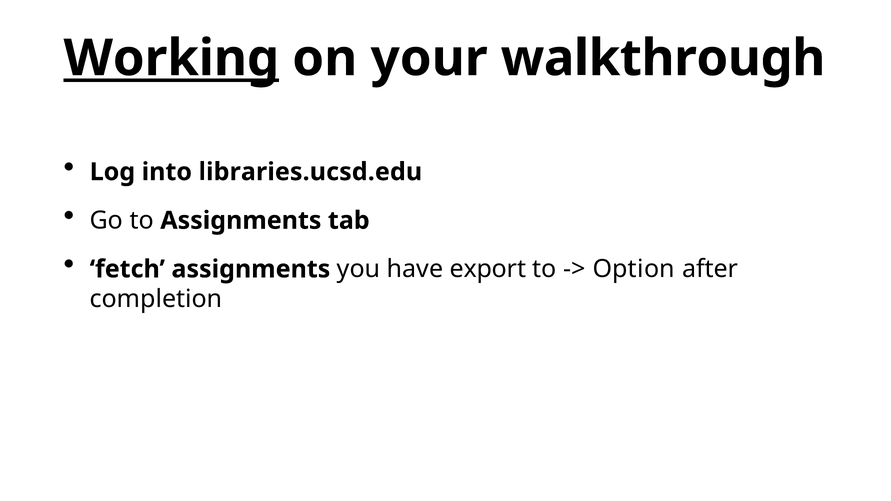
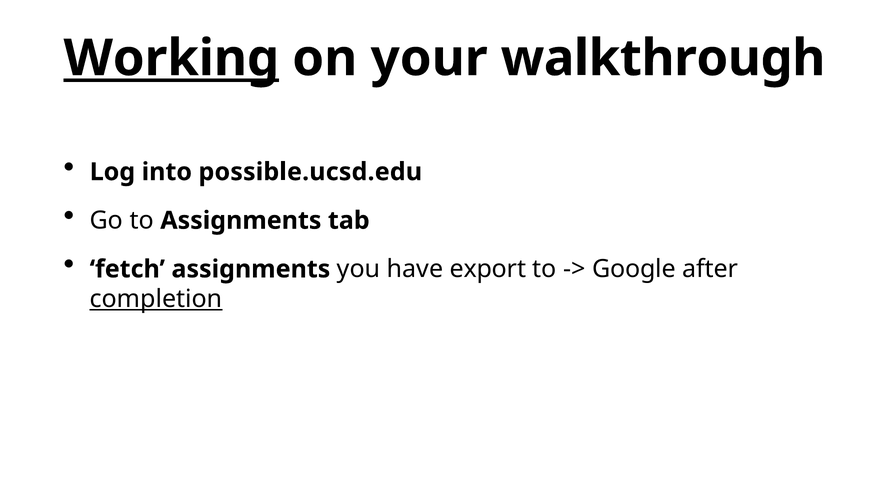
libraries.ucsd.edu: libraries.ucsd.edu -> possible.ucsd.edu
Option: Option -> Google
completion underline: none -> present
